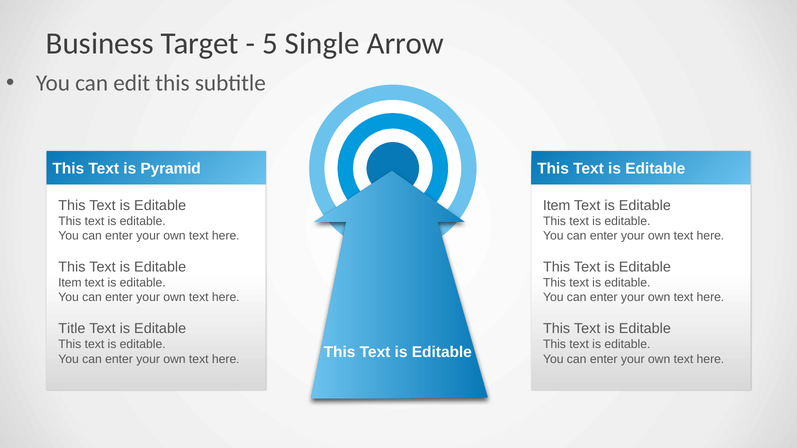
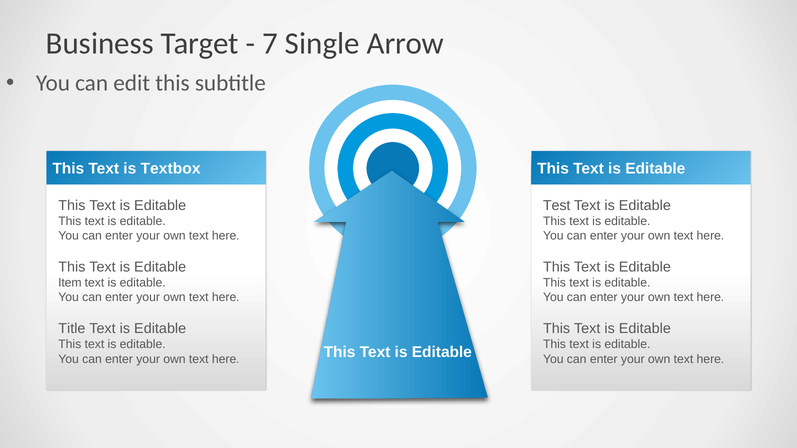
5: 5 -> 7
Pyramid: Pyramid -> Textbox
Item at (557, 205): Item -> Test
